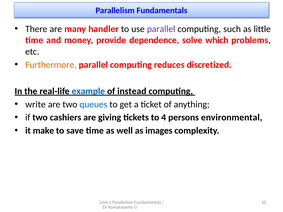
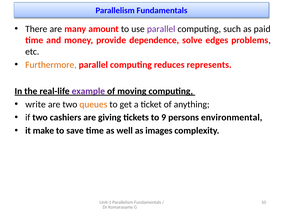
handler: handler -> amount
little: little -> paid
which: which -> edges
discretized: discretized -> represents
example colour: blue -> purple
instead: instead -> moving
queues colour: blue -> orange
4: 4 -> 9
